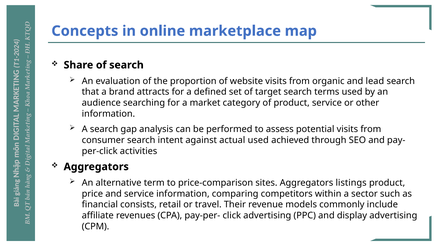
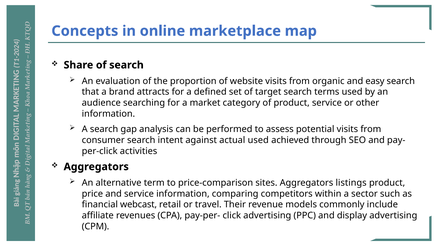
lead: lead -> easy
consists: consists -> webcast
